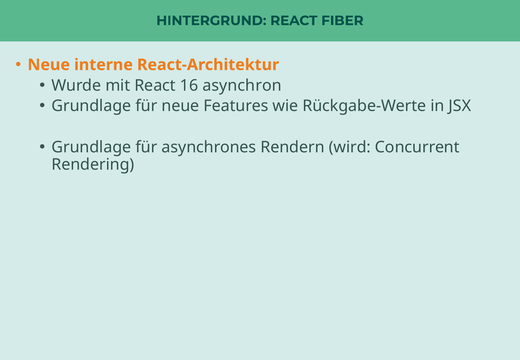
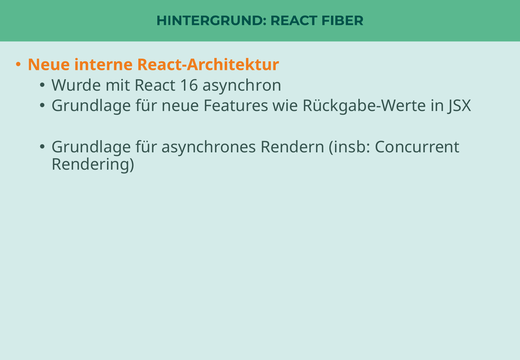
wird: wird -> insb
